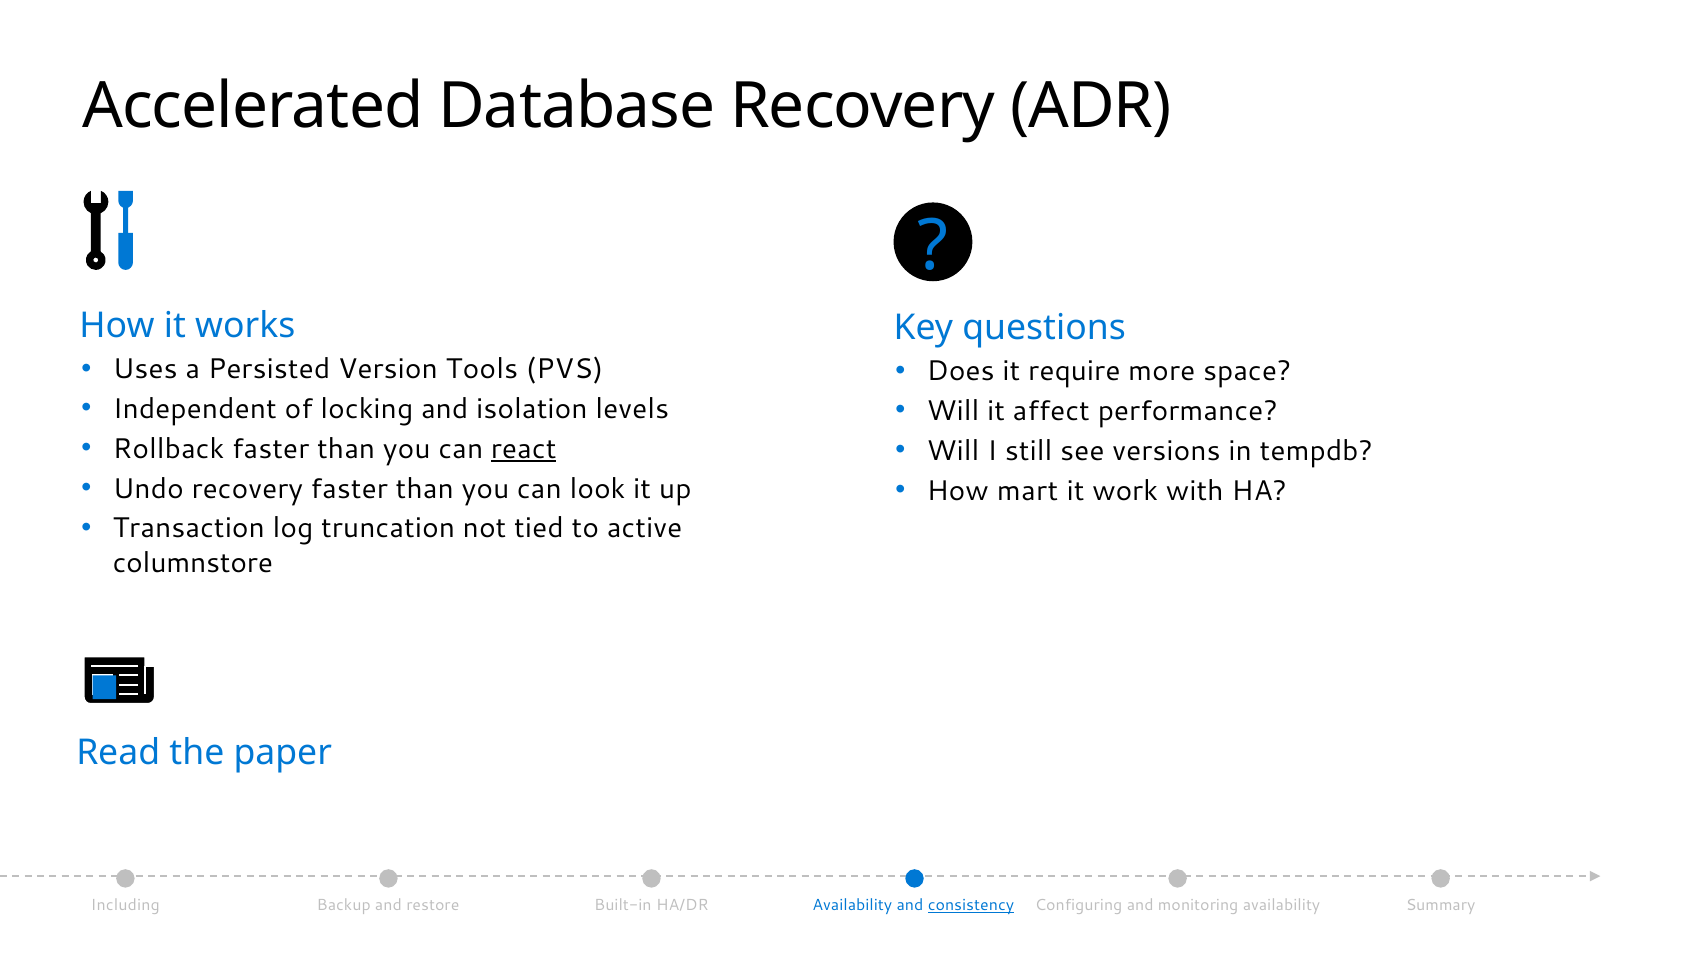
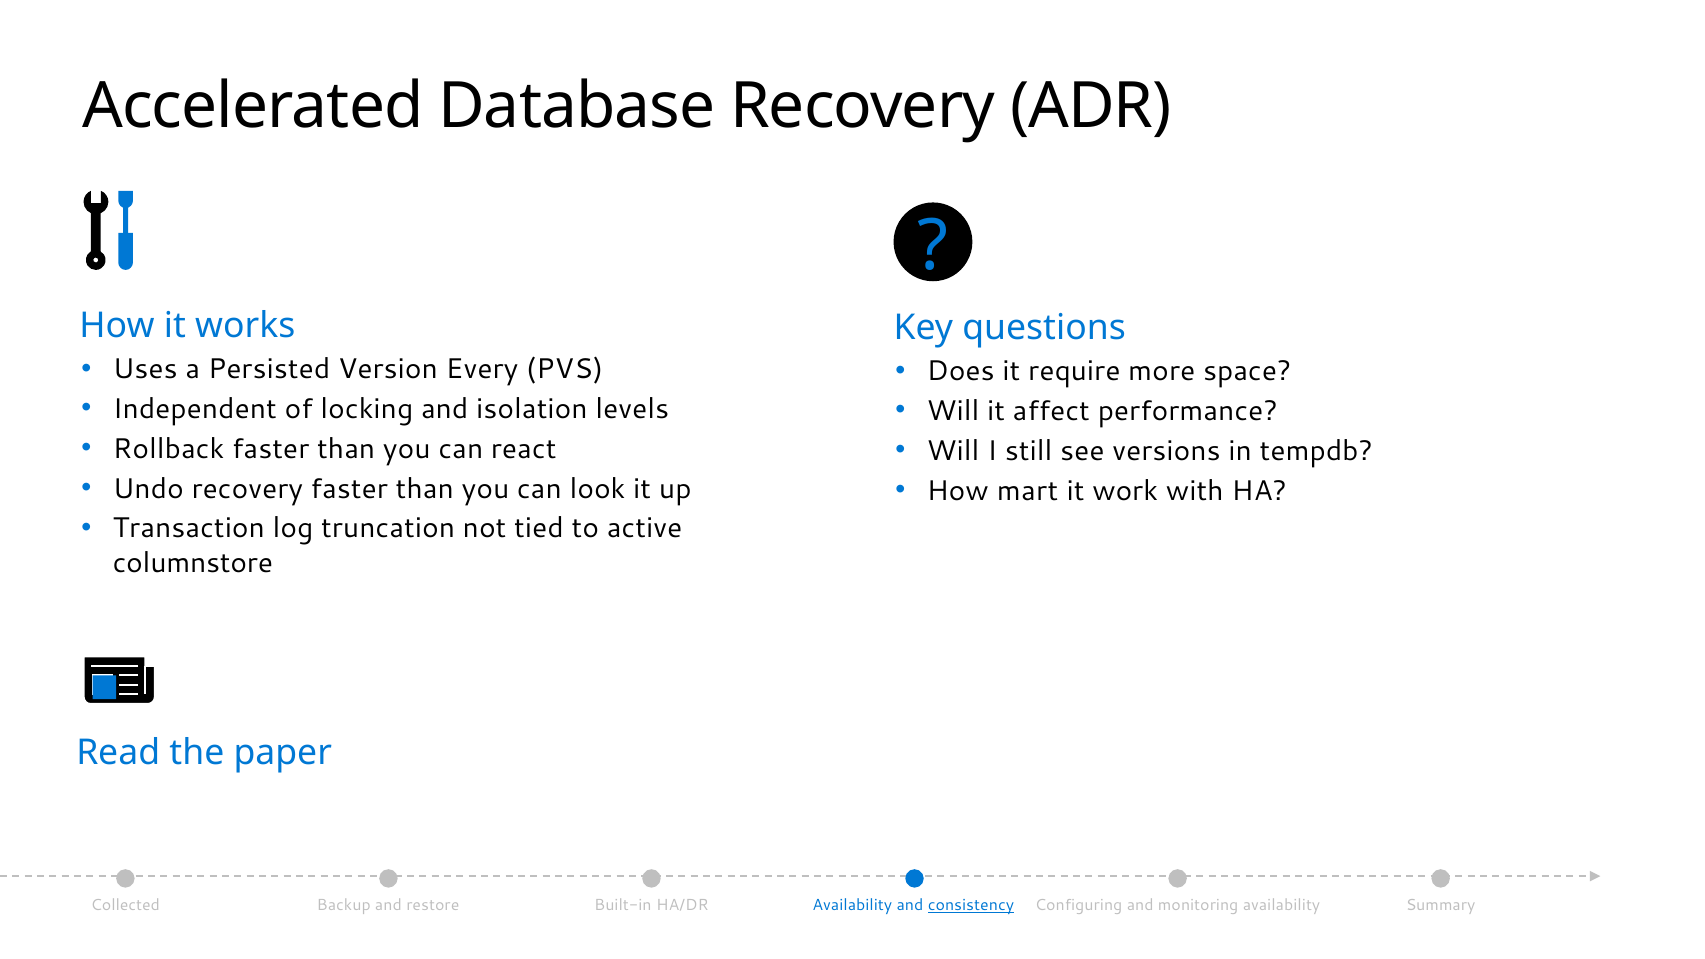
Tools: Tools -> Every
react underline: present -> none
Including: Including -> Collected
